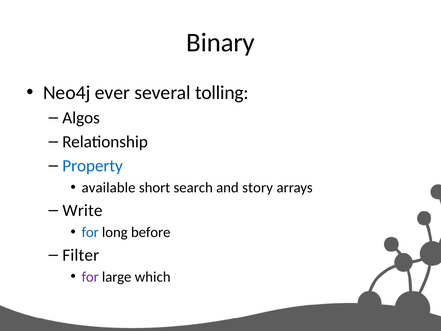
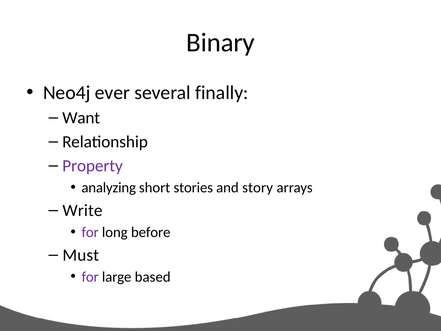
tolling: tolling -> finally
Algos: Algos -> Want
Property colour: blue -> purple
available: available -> analyzing
search: search -> stories
for at (90, 232) colour: blue -> purple
Filter: Filter -> Must
which: which -> based
